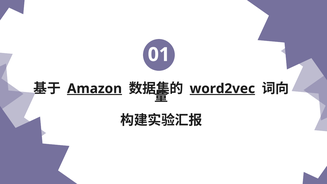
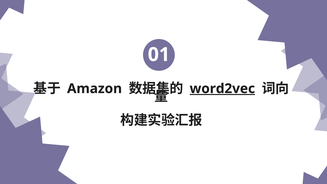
Amazon underline: present -> none
